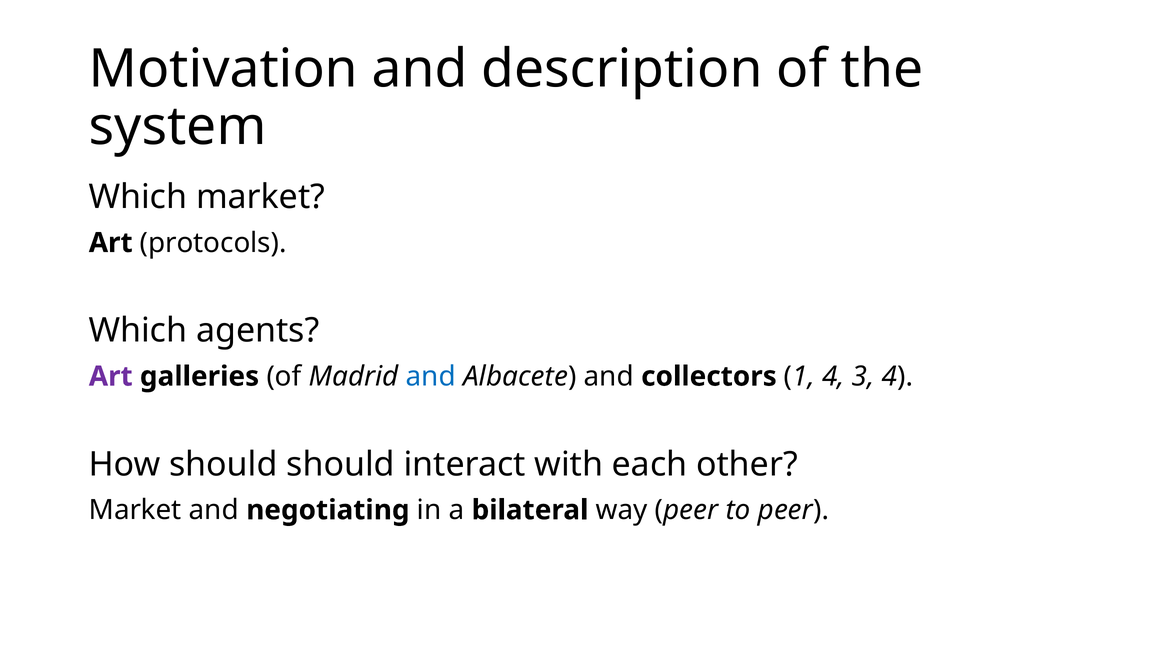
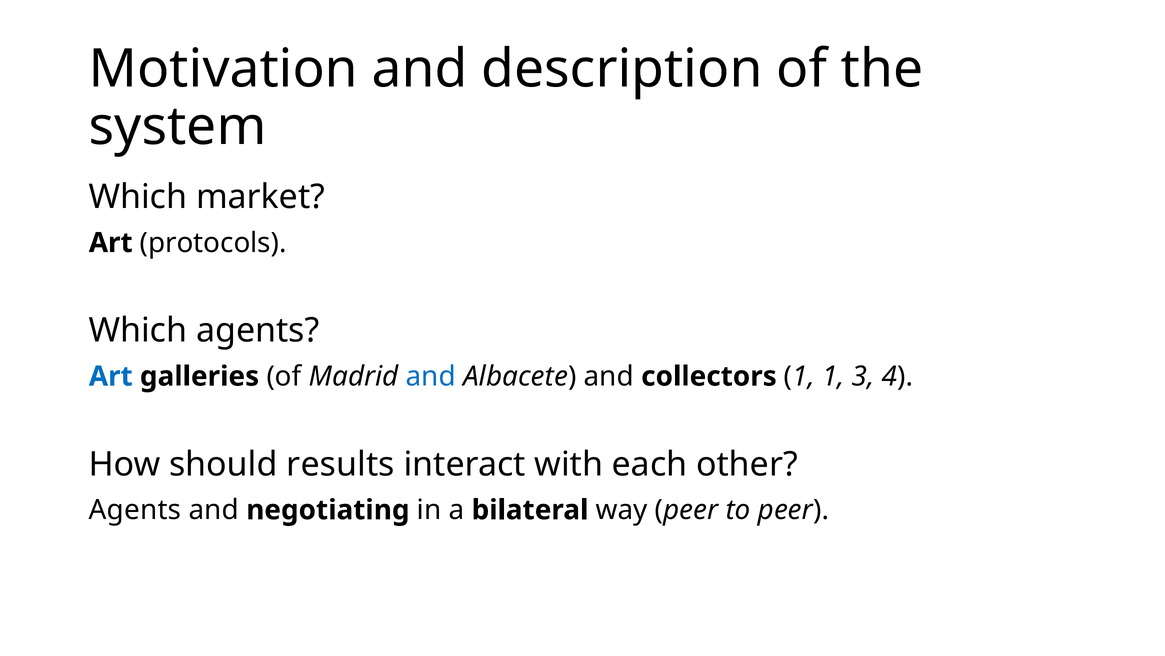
Art at (111, 376) colour: purple -> blue
1 4: 4 -> 1
should should: should -> results
Market at (135, 510): Market -> Agents
